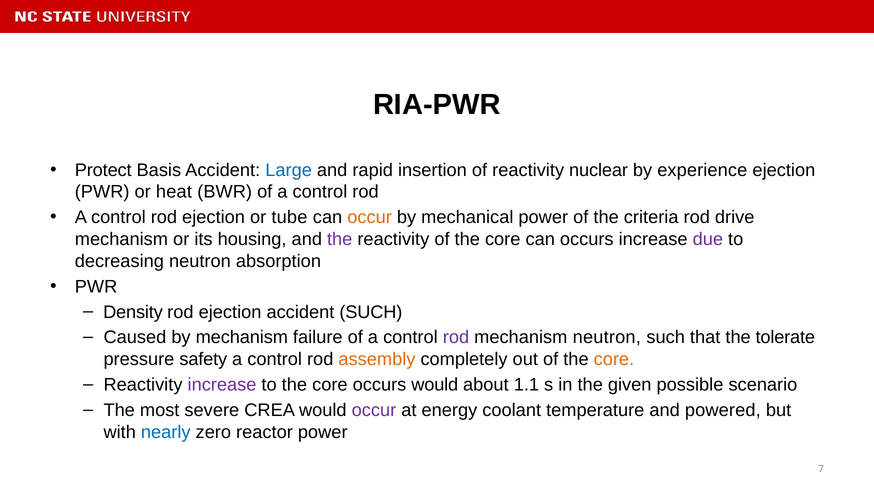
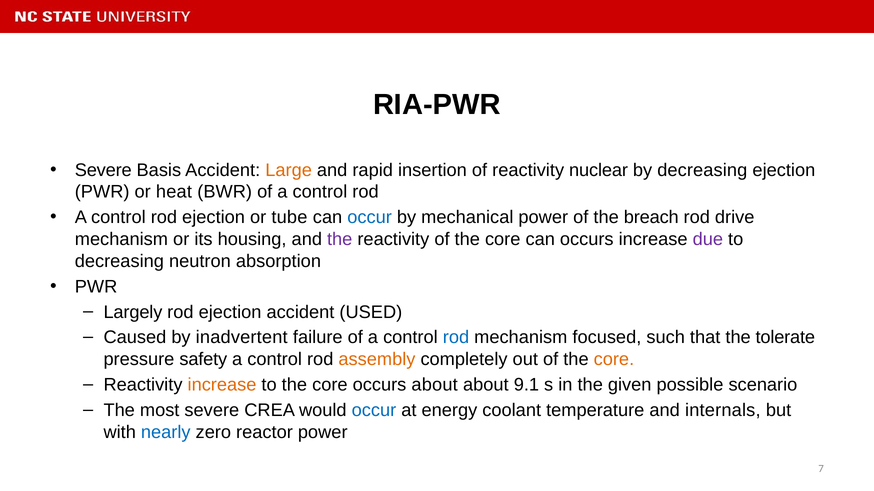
Protect at (103, 170): Protect -> Severe
Large colour: blue -> orange
by experience: experience -> decreasing
occur at (370, 218) colour: orange -> blue
criteria: criteria -> breach
Density: Density -> Largely
accident SUCH: SUCH -> USED
by mechanism: mechanism -> inadvertent
rod at (456, 338) colour: purple -> blue
mechanism neutron: neutron -> focused
increase at (222, 385) colour: purple -> orange
occurs would: would -> about
1.1: 1.1 -> 9.1
occur at (374, 411) colour: purple -> blue
powered: powered -> internals
